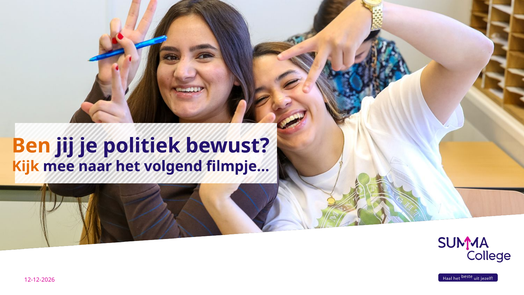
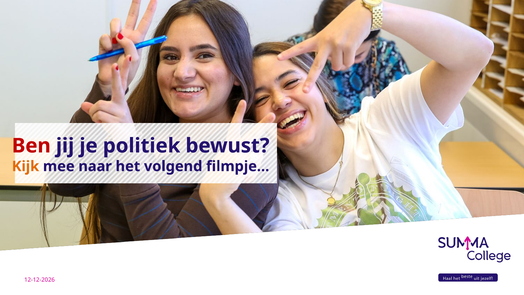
Ben colour: orange -> red
